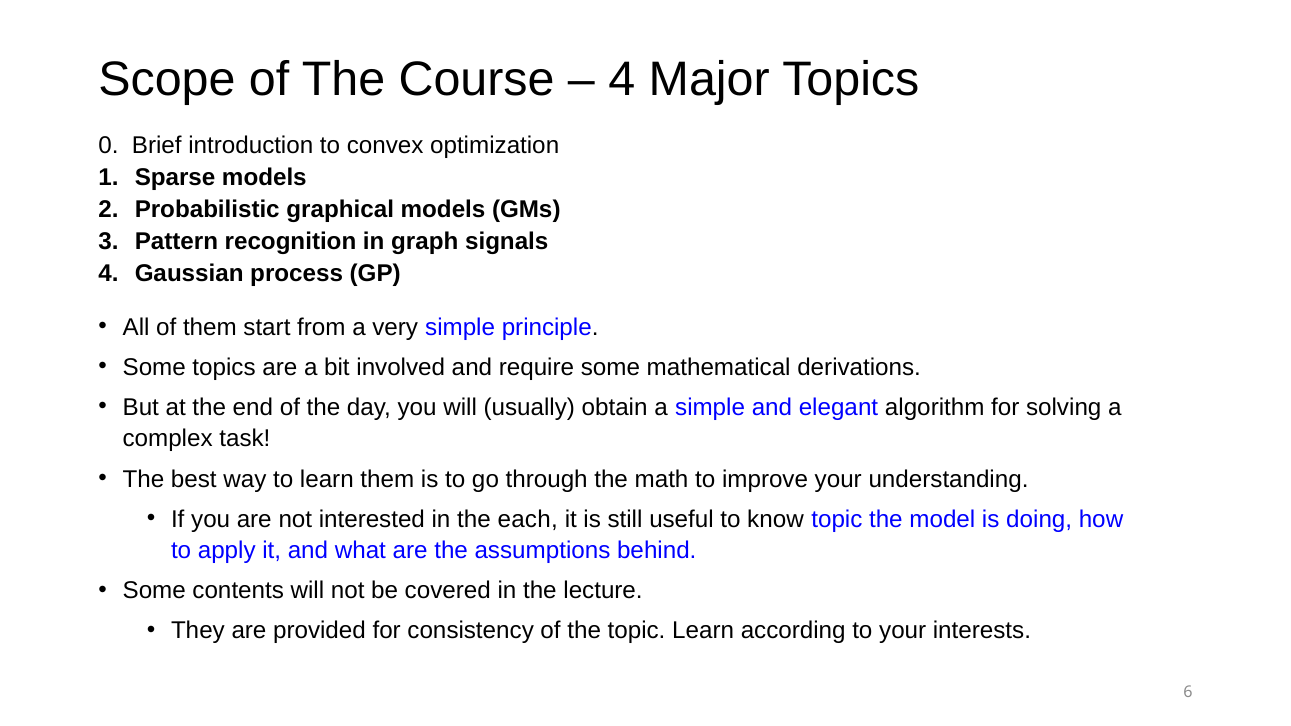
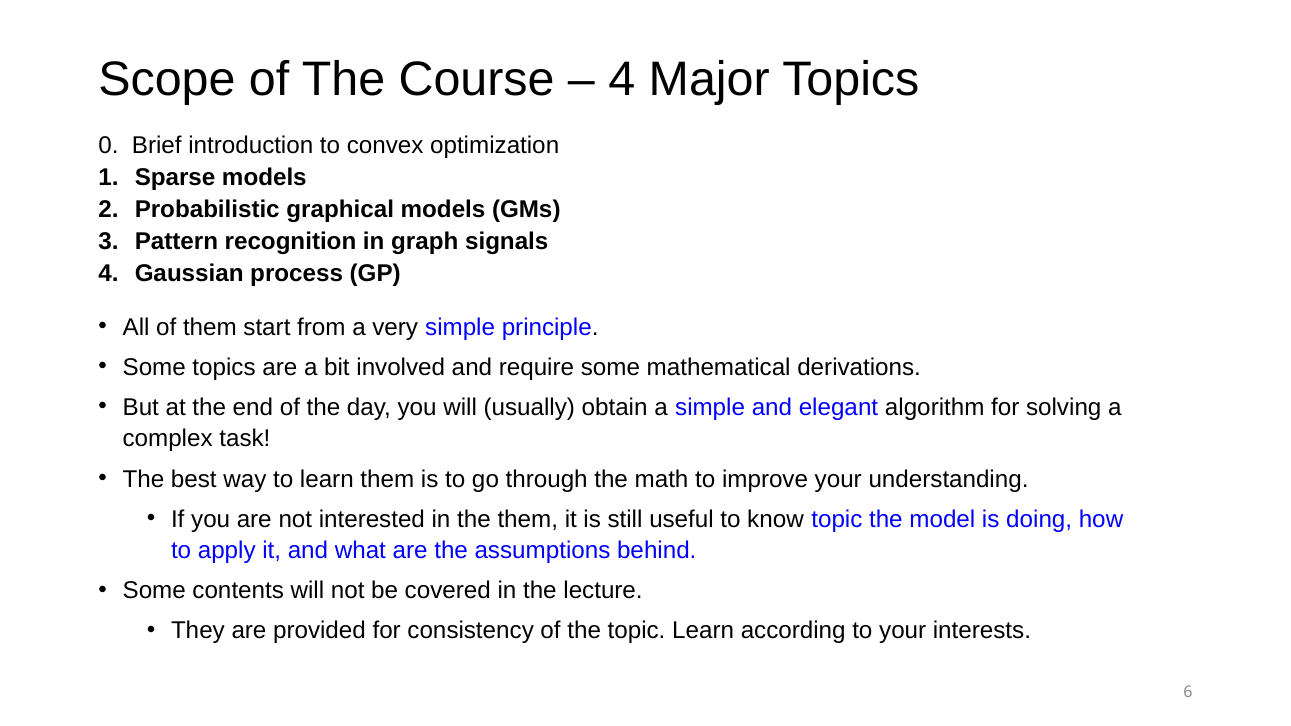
the each: each -> them
